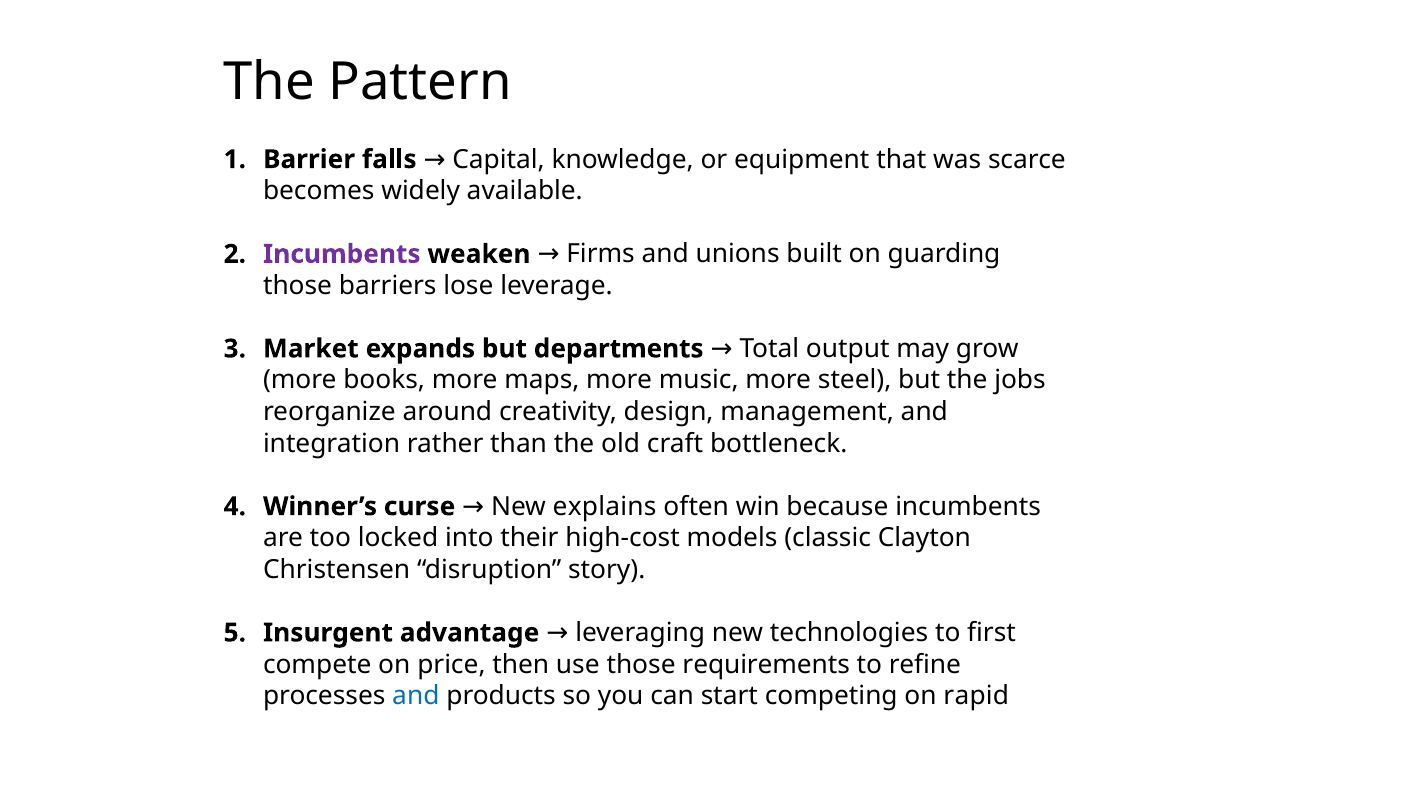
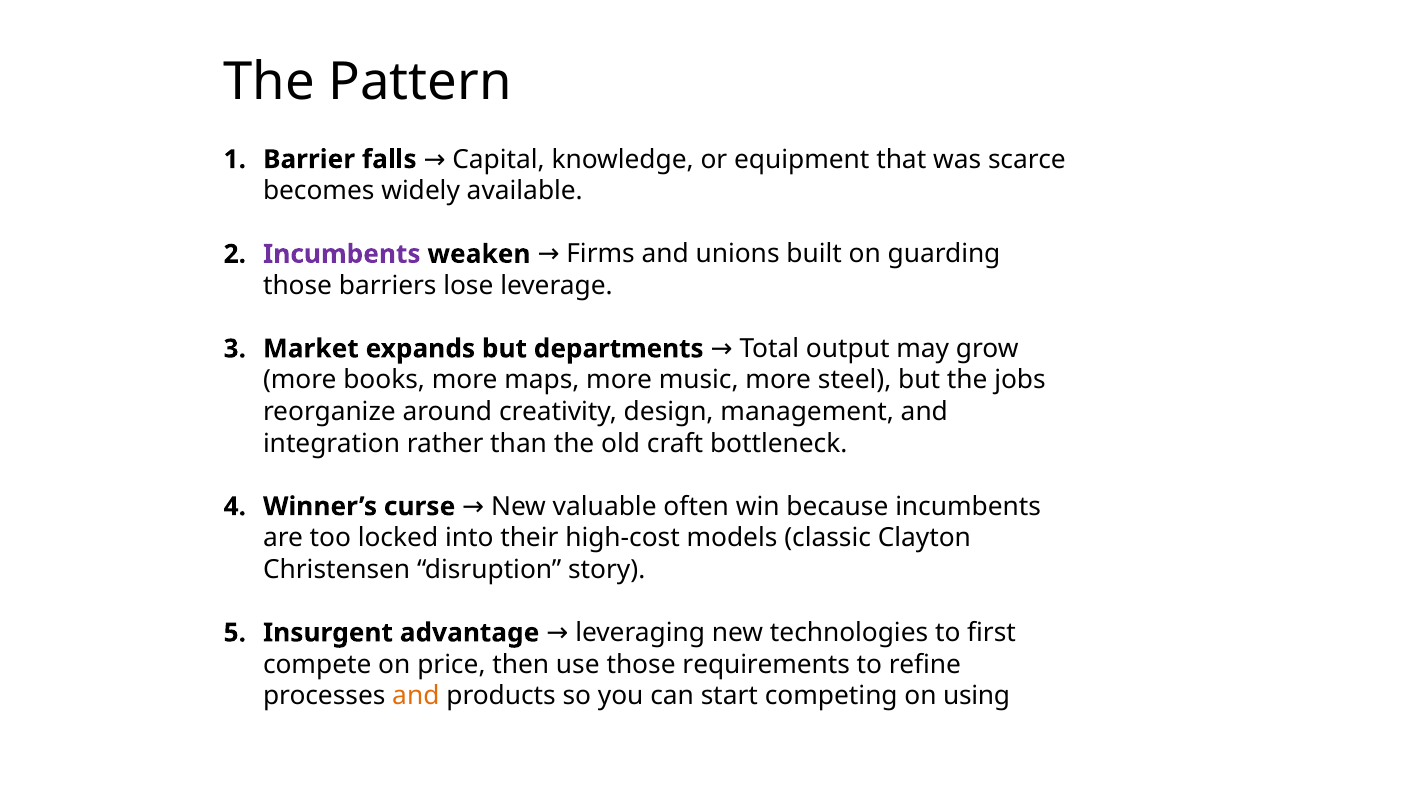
explains: explains -> valuable
and at (416, 696) colour: blue -> orange
rapid: rapid -> using
